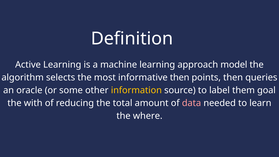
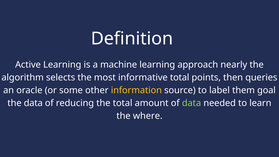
model: model -> nearly
informative then: then -> total
the with: with -> data
data at (192, 103) colour: pink -> light green
